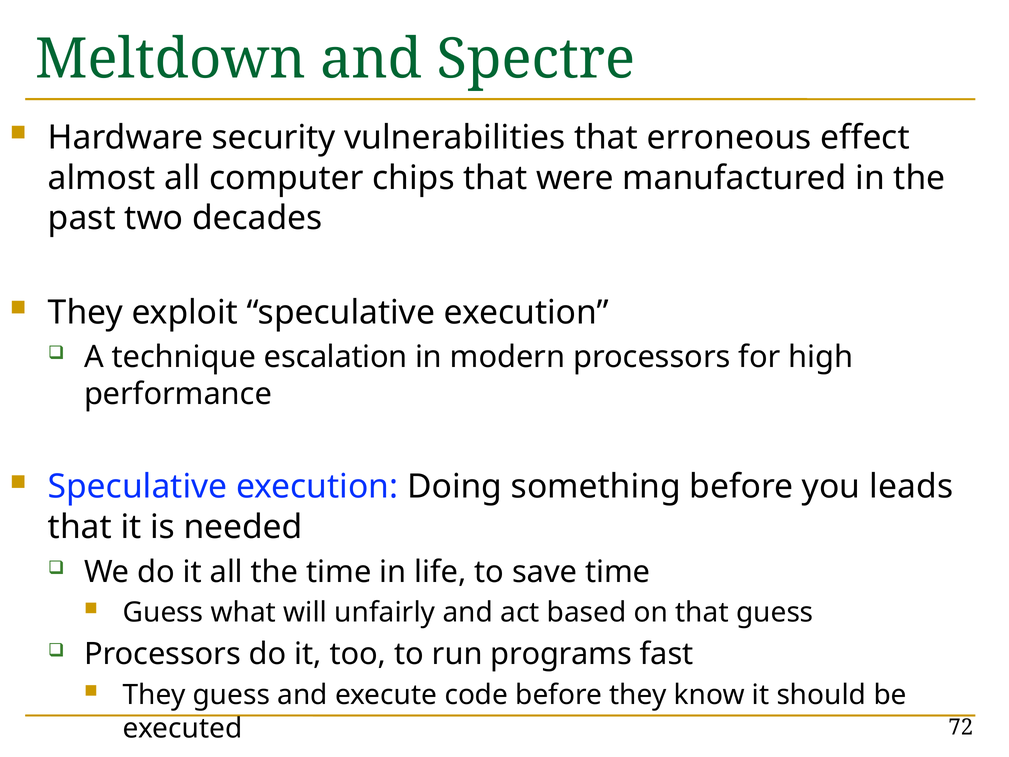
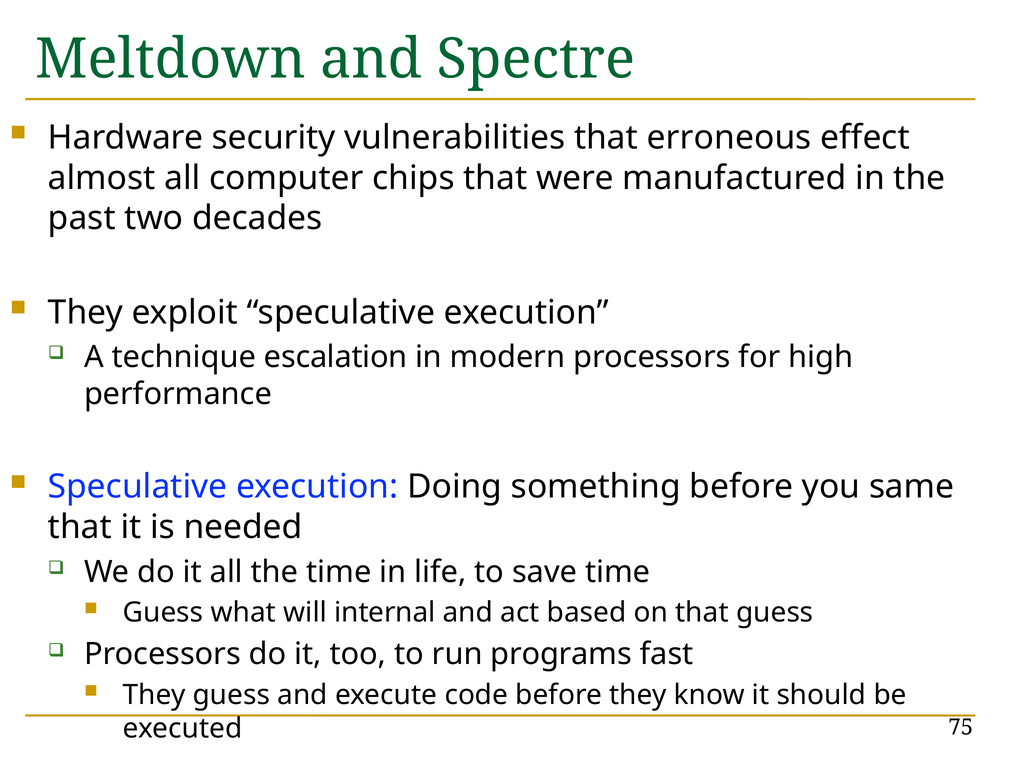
leads: leads -> same
unfairly: unfairly -> internal
72: 72 -> 75
